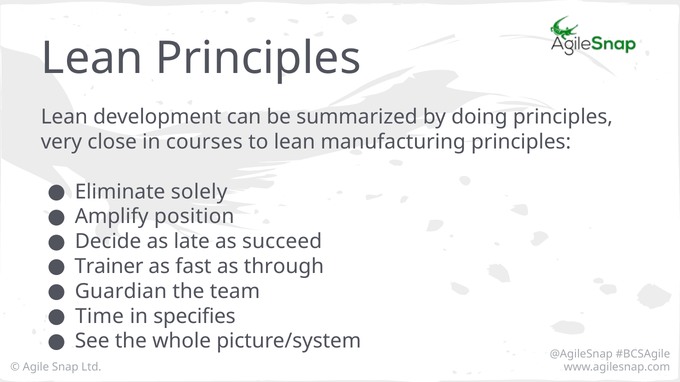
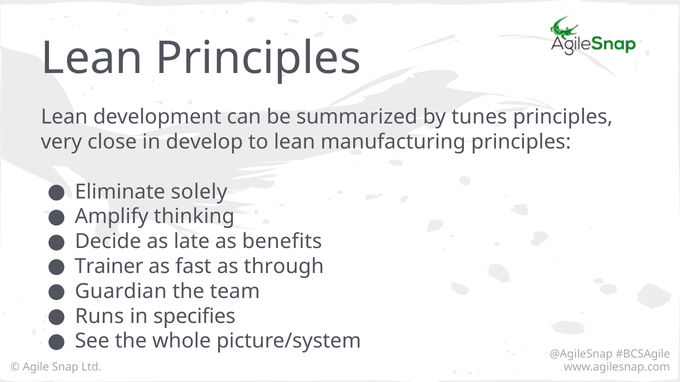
doing: doing -> tunes
courses: courses -> develop
position: position -> thinking
succeed: succeed -> benefits
Time: Time -> Runs
